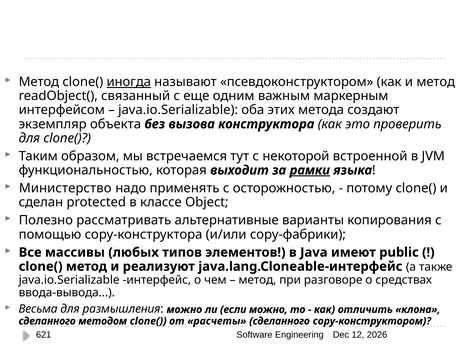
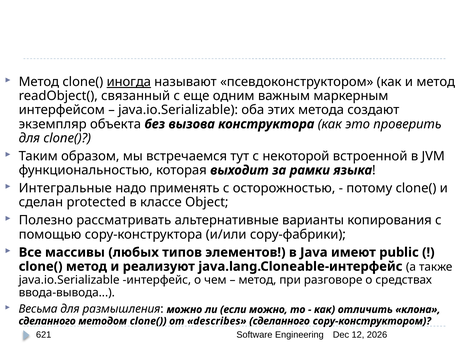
рамки underline: present -> none
Министерство: Министерство -> Интегральные
расчеты: расчеты -> describes
